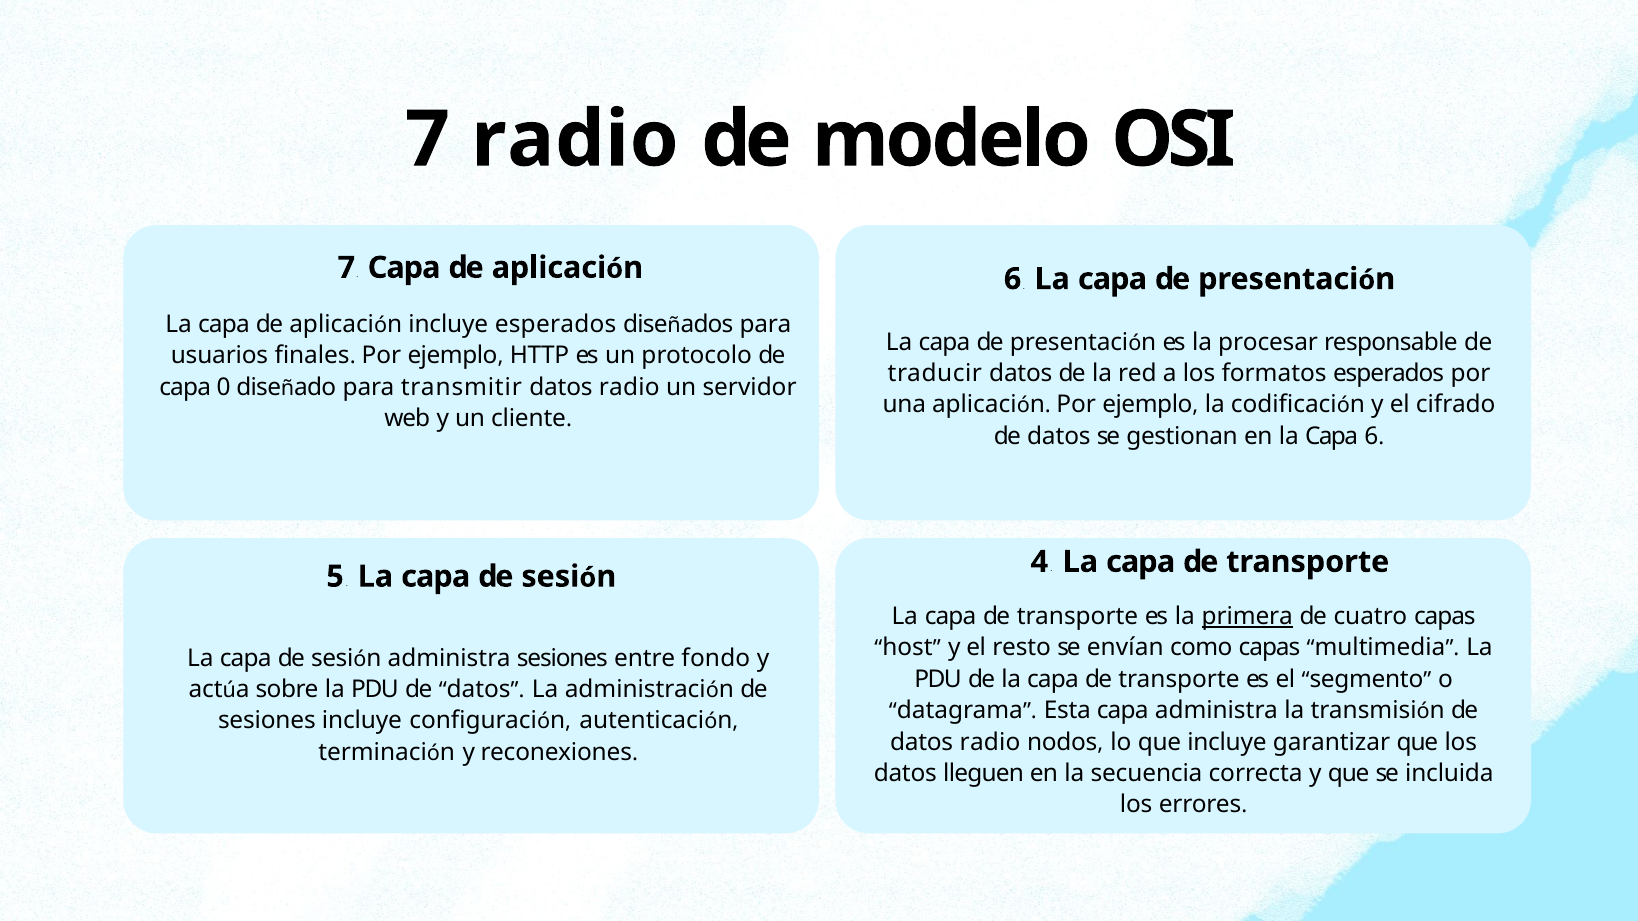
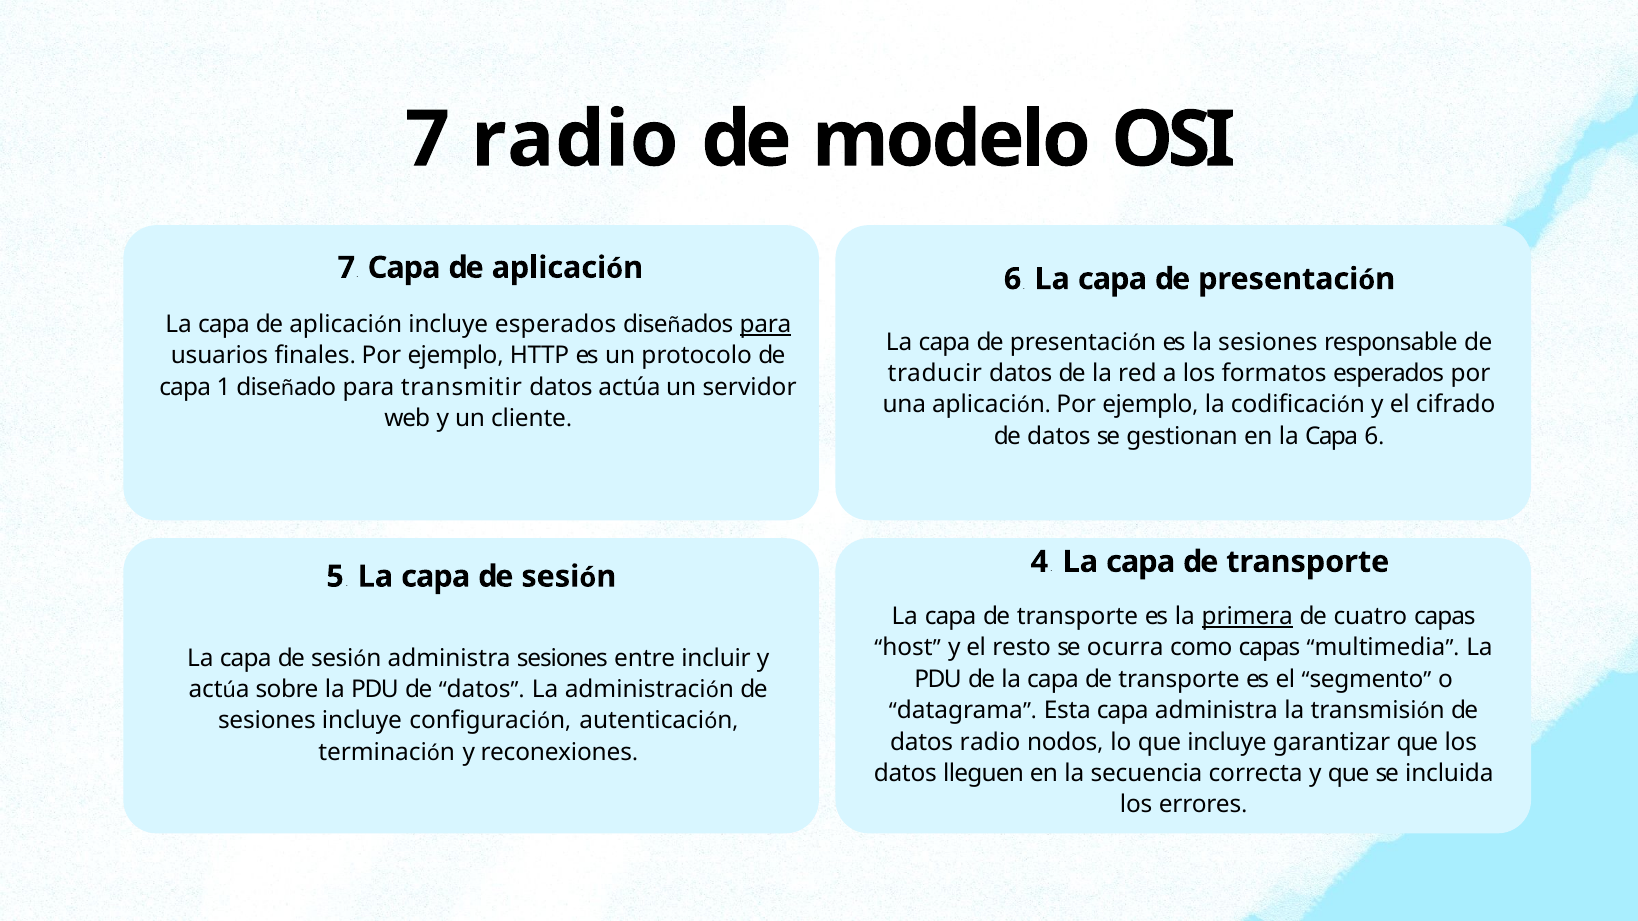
para at (765, 325) underline: none -> present
la procesar: procesar -> sesiones
0: 0 -> 1
transmitir datos radio: radio -> actúa
envían: envían -> ocurra
fondo: fondo -> incluir
